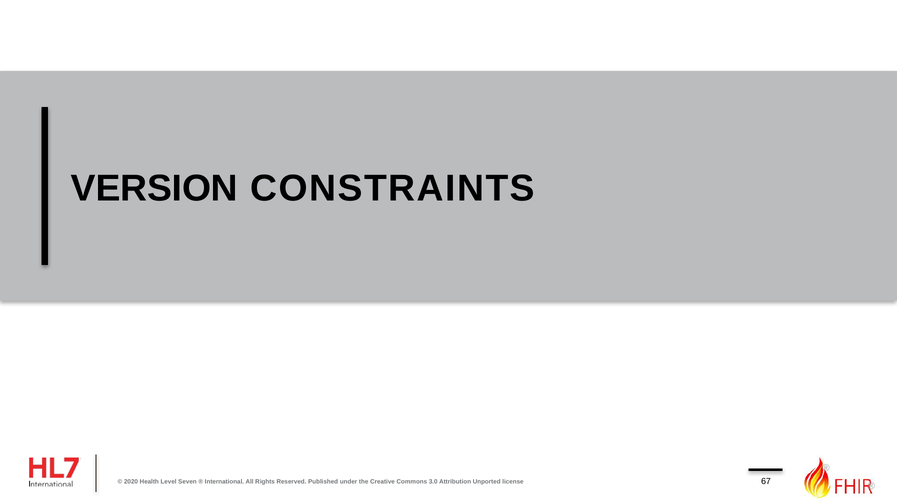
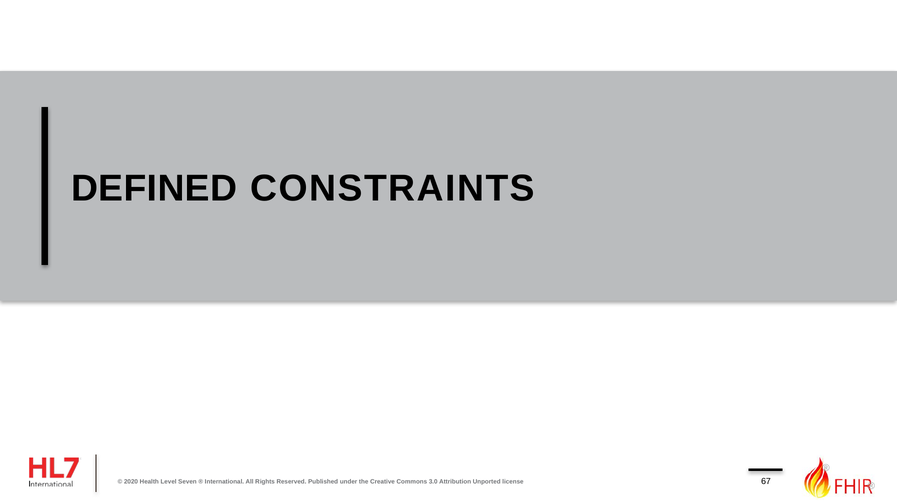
VERSION: VERSION -> DEFINED
